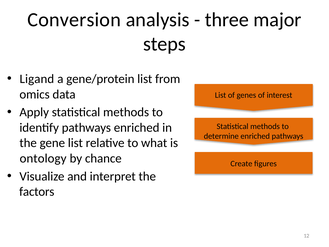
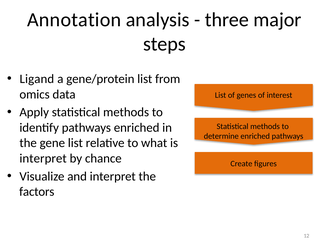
Conversion: Conversion -> Annotation
ontology at (43, 158): ontology -> interpret
